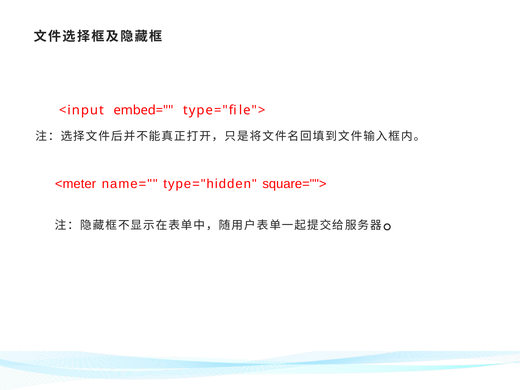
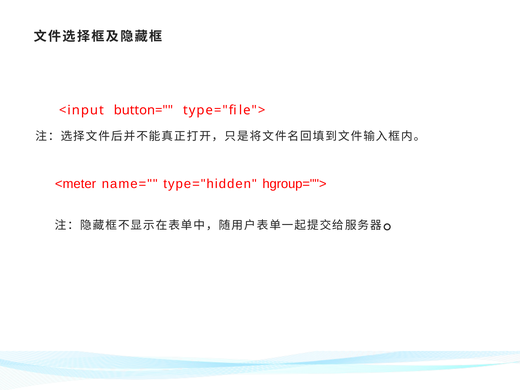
embed=: embed= -> button=
square="">: square=""> -> hgroup="">
